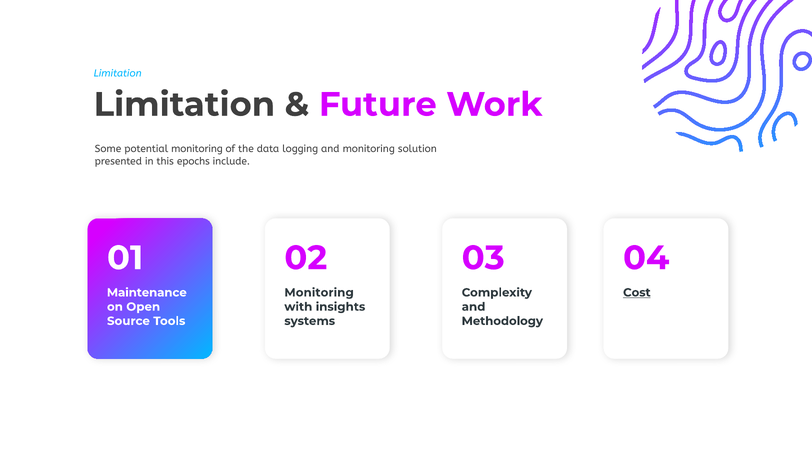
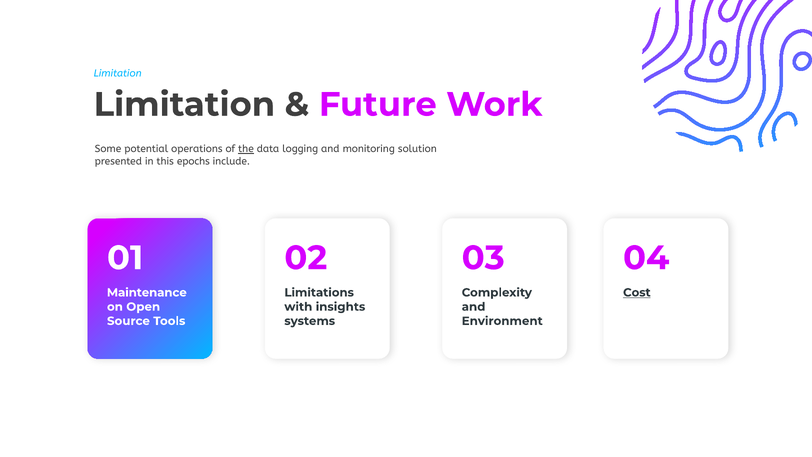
potential monitoring: monitoring -> operations
the underline: none -> present
Monitoring at (319, 292): Monitoring -> Limitations
Methodology: Methodology -> Environment
